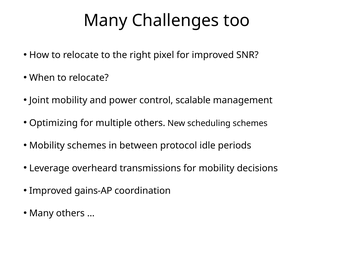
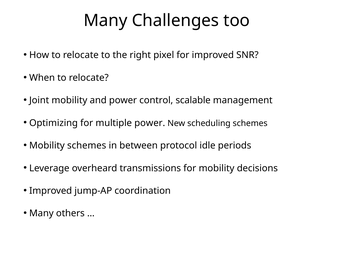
multiple others: others -> power
gains-AP: gains-AP -> jump-AP
